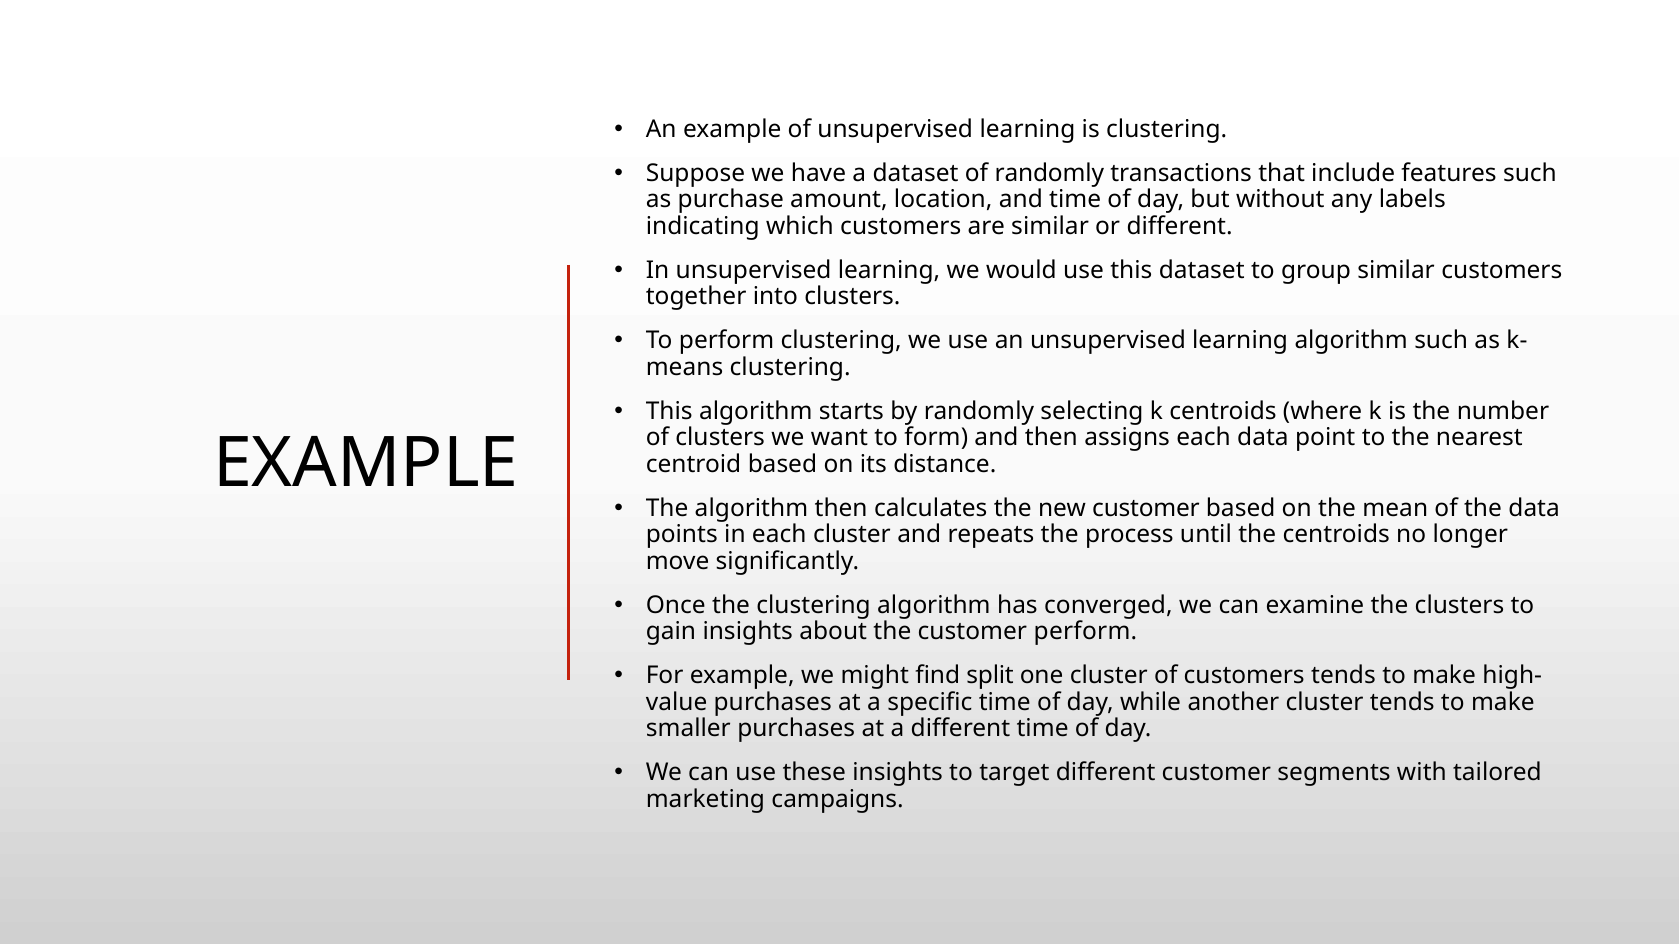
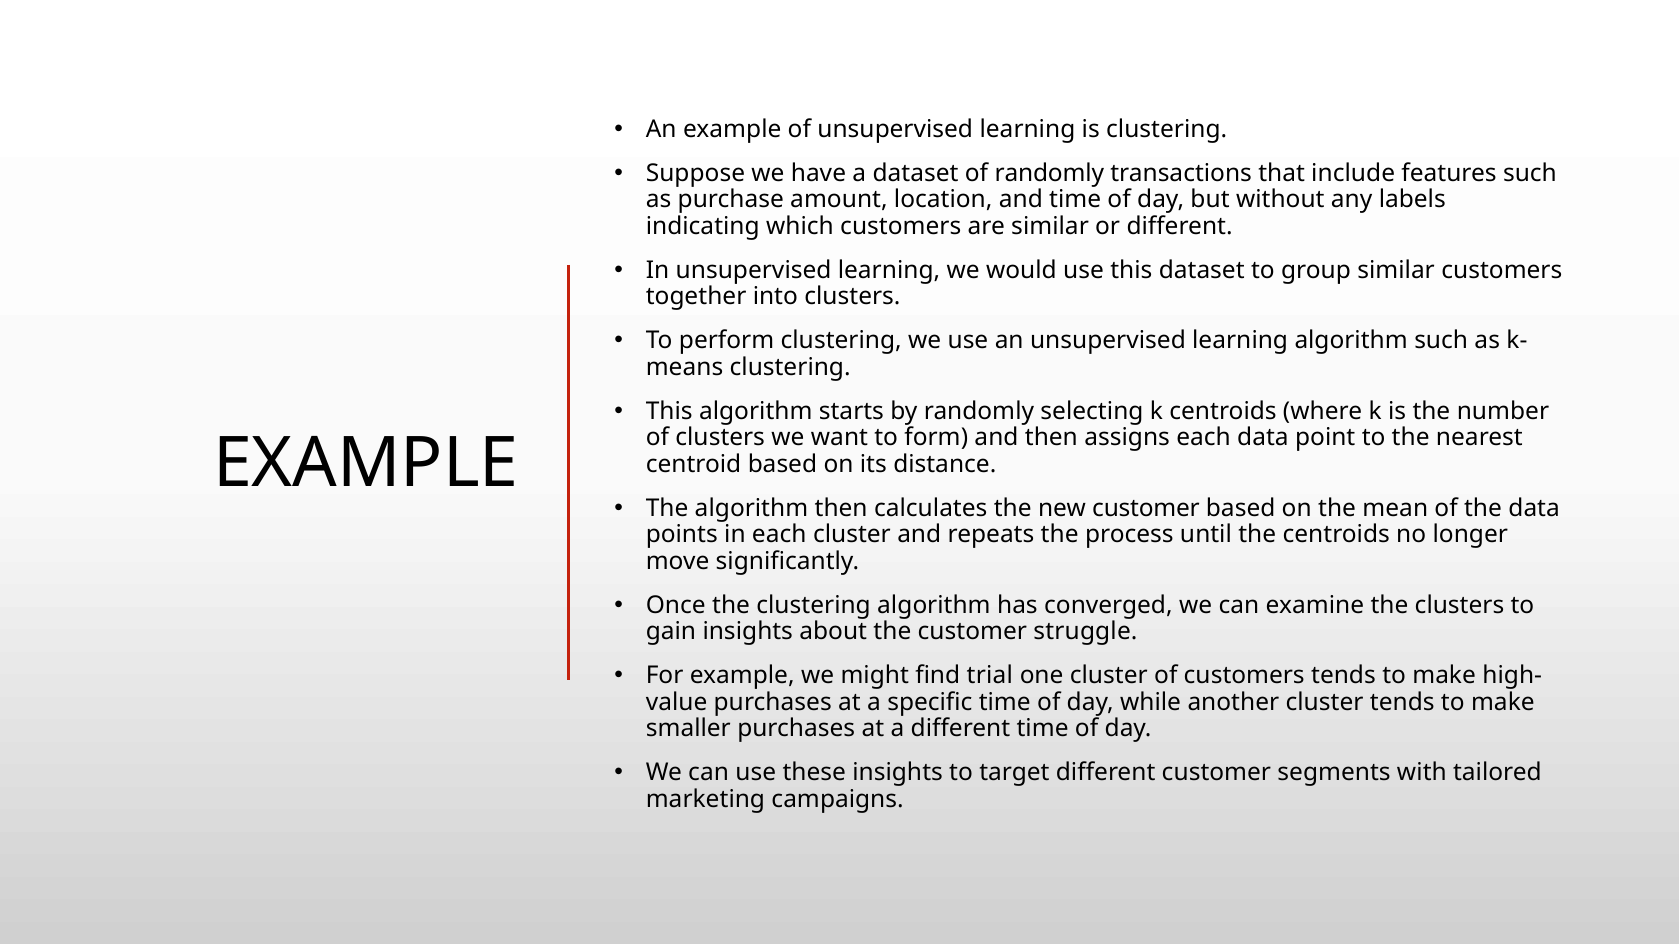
customer perform: perform -> struggle
split: split -> trial
